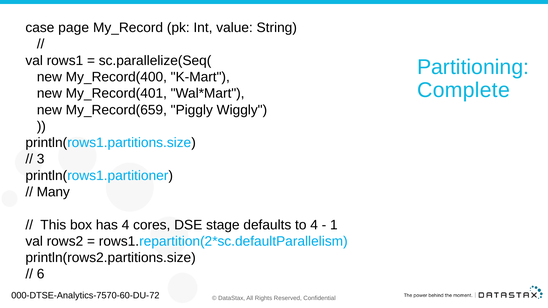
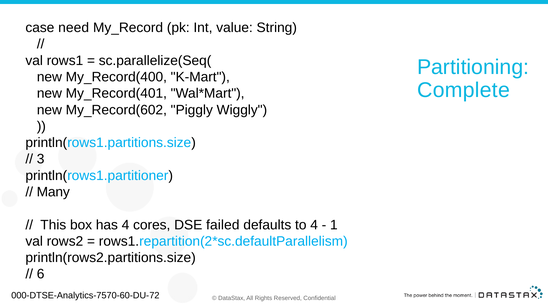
page: page -> need
My_Record(659: My_Record(659 -> My_Record(602
stage: stage -> failed
